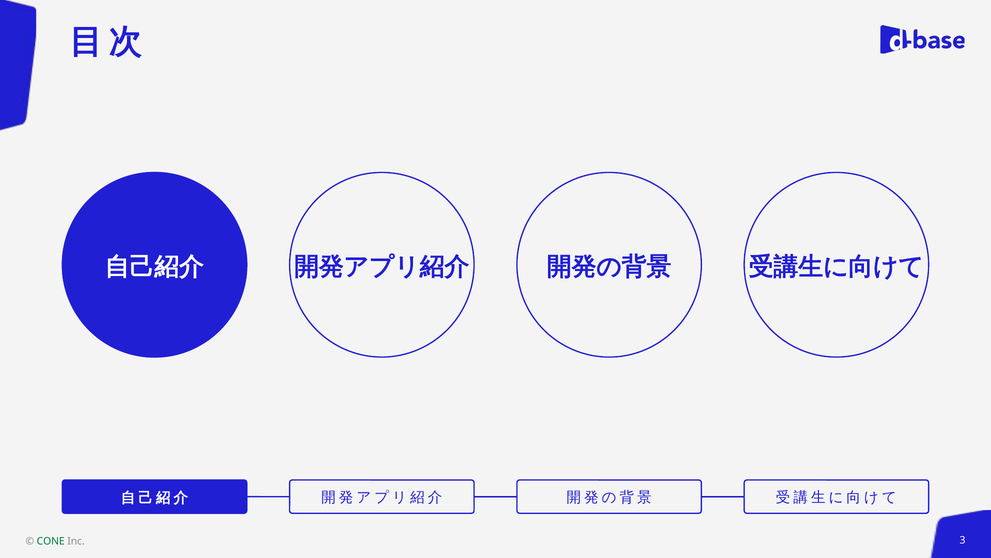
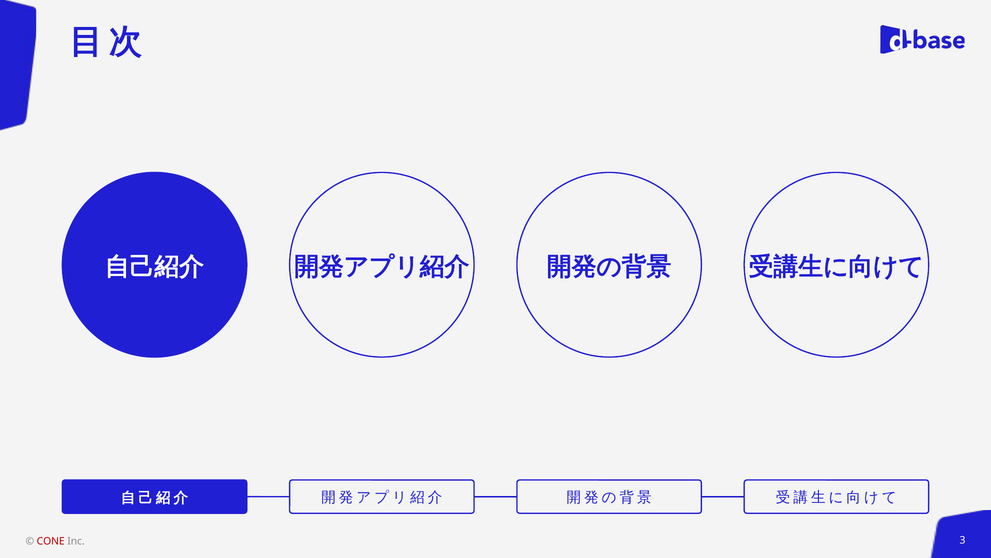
CONE colour: green -> red
